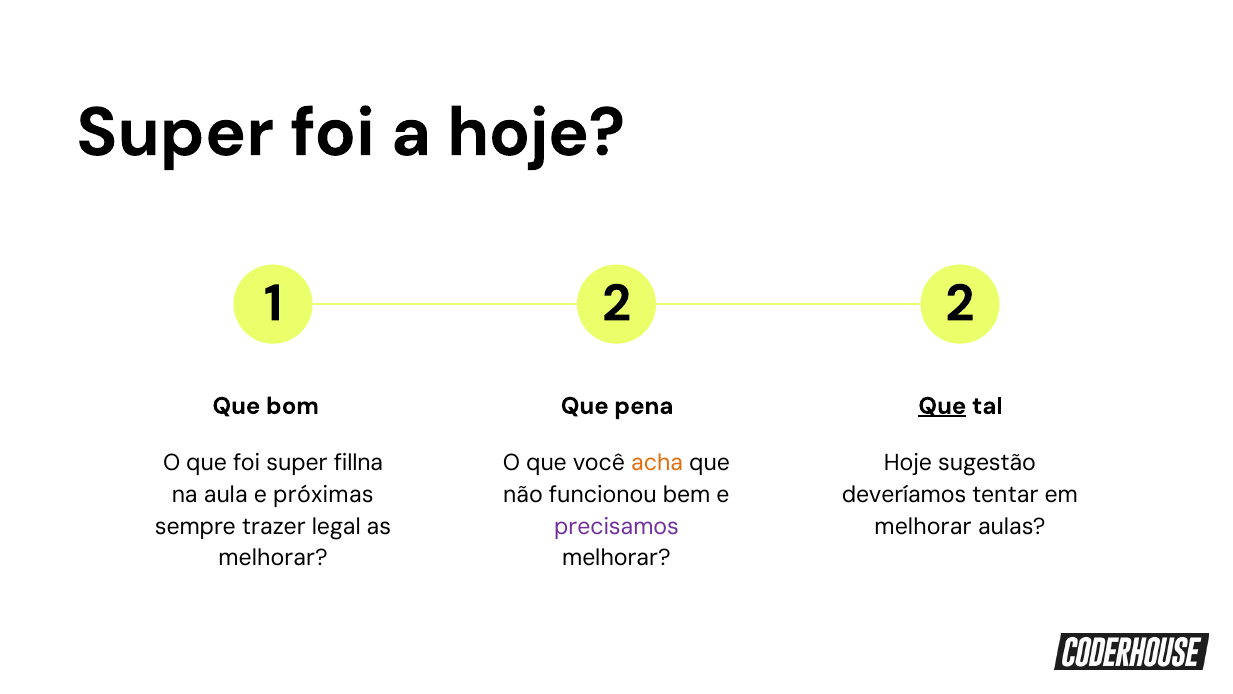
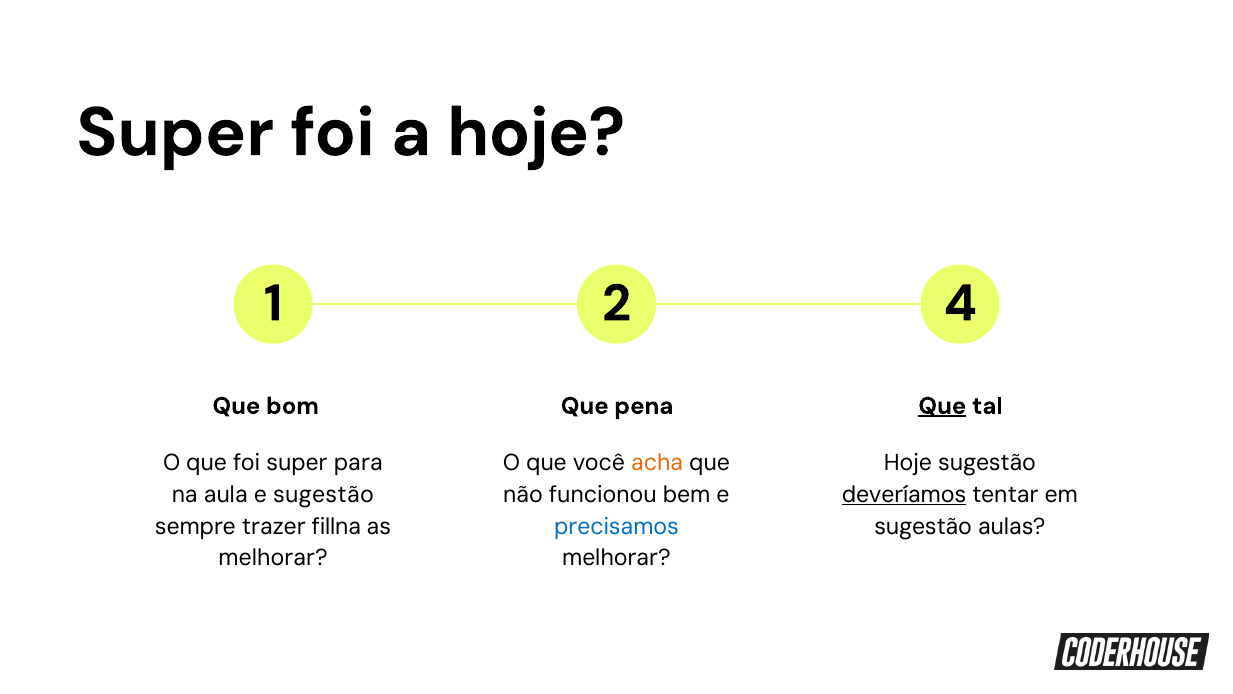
2 2: 2 -> 4
fillna: fillna -> para
e próximas: próximas -> sugestão
deveríamos underline: none -> present
legal: legal -> fillna
precisamos colour: purple -> blue
melhorar at (923, 526): melhorar -> sugestão
